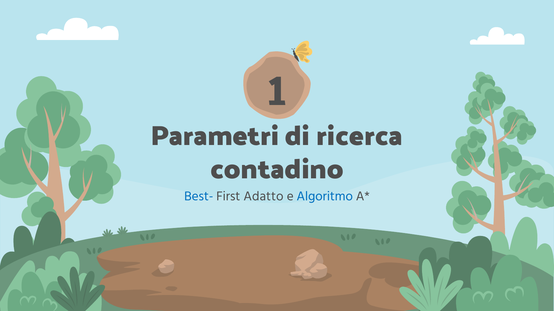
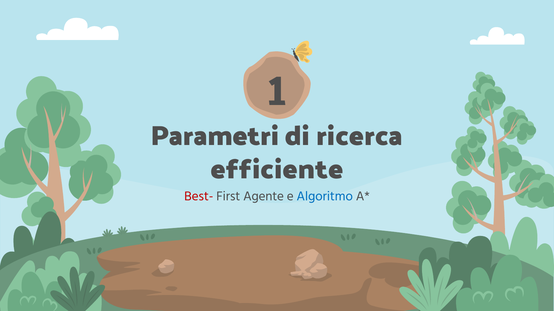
contadino: contadino -> efficiente
Best- colour: blue -> red
Adatto: Adatto -> Agente
